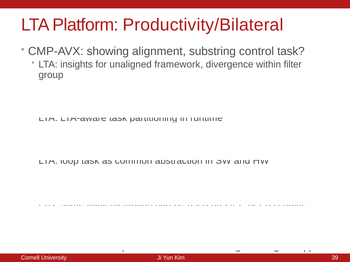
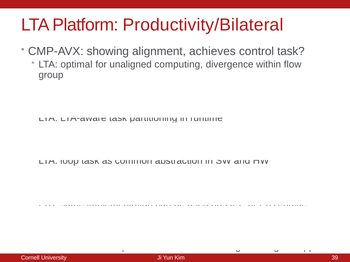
alignment substring: substring -> achieves
LTA insights: insights -> optimal
unaligned framework: framework -> computing
filter: filter -> flow
